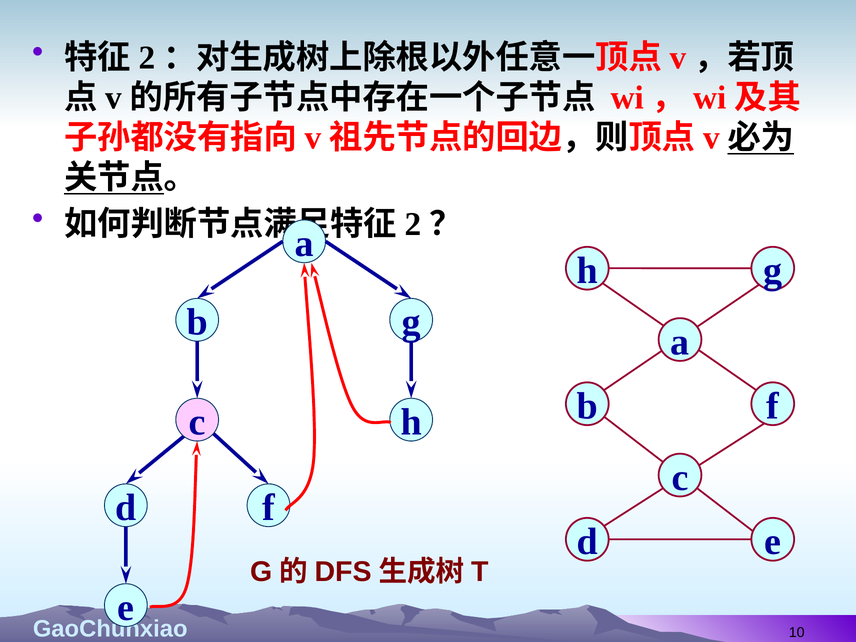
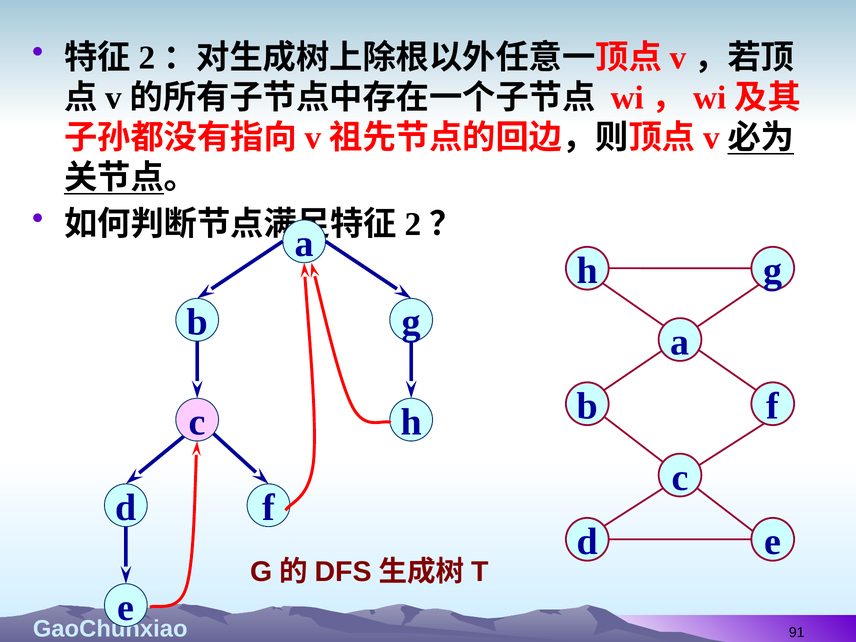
10: 10 -> 91
